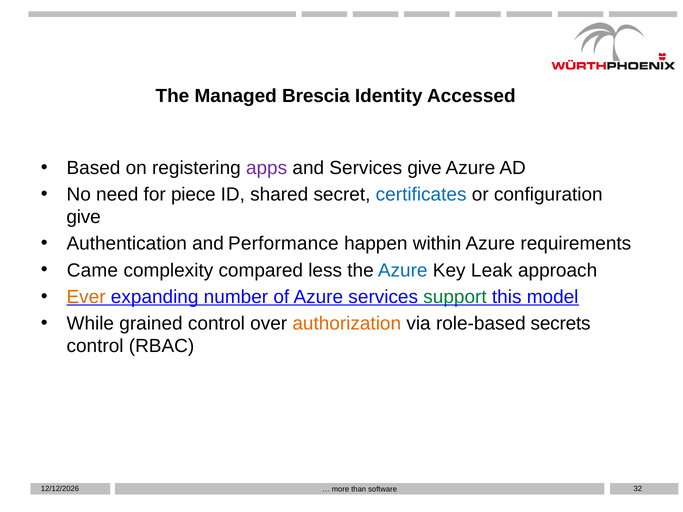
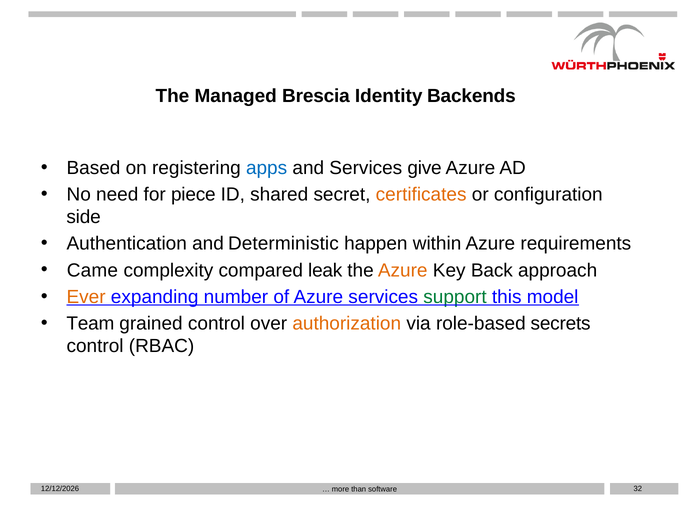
Accessed: Accessed -> Backends
apps colour: purple -> blue
certificates colour: blue -> orange
give at (84, 217): give -> side
Performance: Performance -> Deterministic
less: less -> leak
Azure at (403, 270) colour: blue -> orange
Leak: Leak -> Back
While: While -> Team
